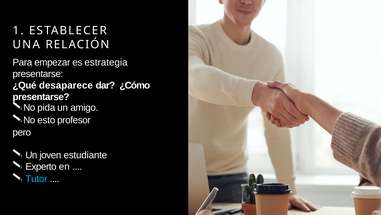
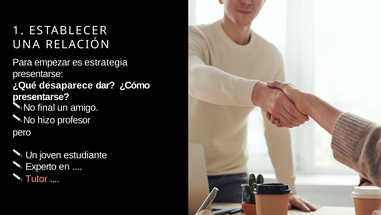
pida: pida -> final
esto: esto -> hizo
Tutor colour: light blue -> pink
